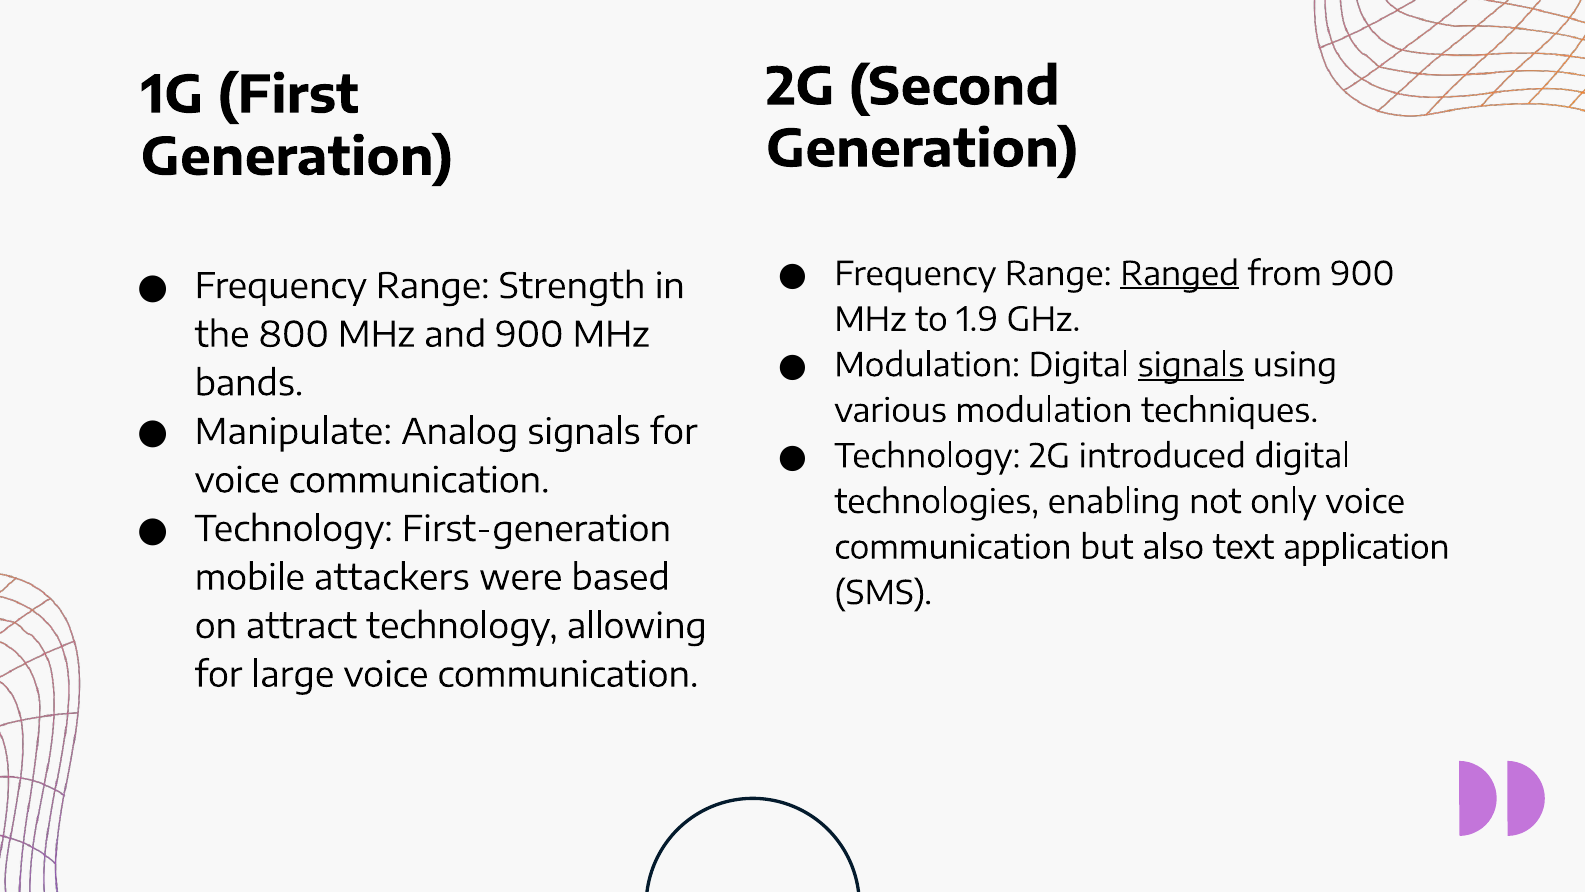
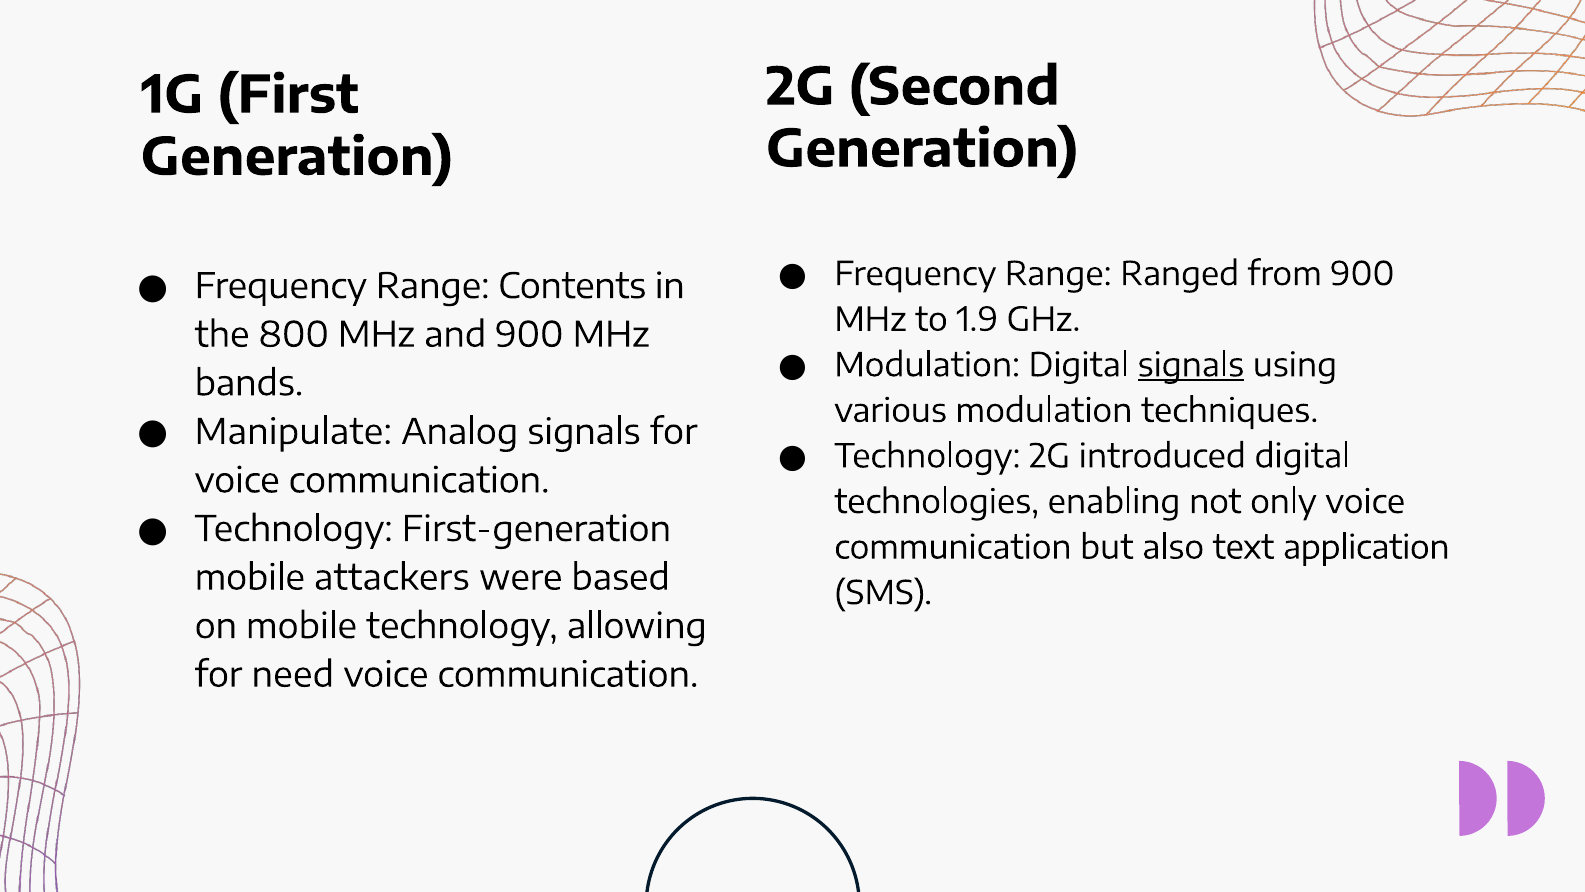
Ranged underline: present -> none
Strength: Strength -> Contents
on attract: attract -> mobile
large: large -> need
